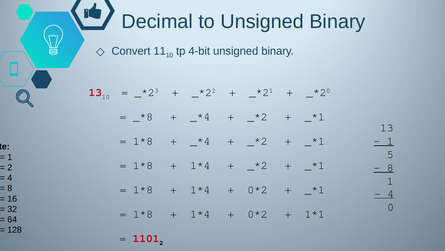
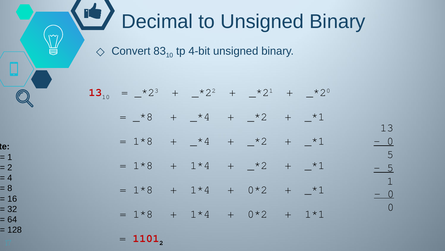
11: 11 -> 83
1 at (390, 141): 1 -> 0
8 at (390, 167): 8 -> 5
4 at (391, 193): 4 -> 0
